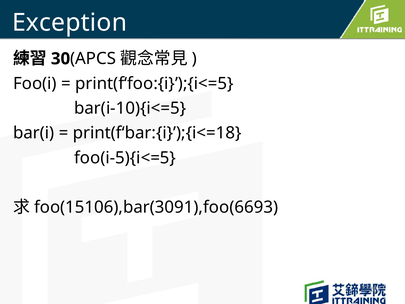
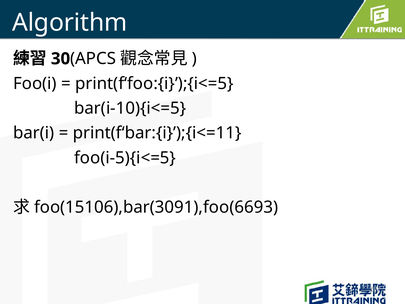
Exception: Exception -> Algorithm
print(f‘bar:{i}’);{i<=18: print(f‘bar:{i}’);{i<=18 -> print(f‘bar:{i}’);{i<=11
